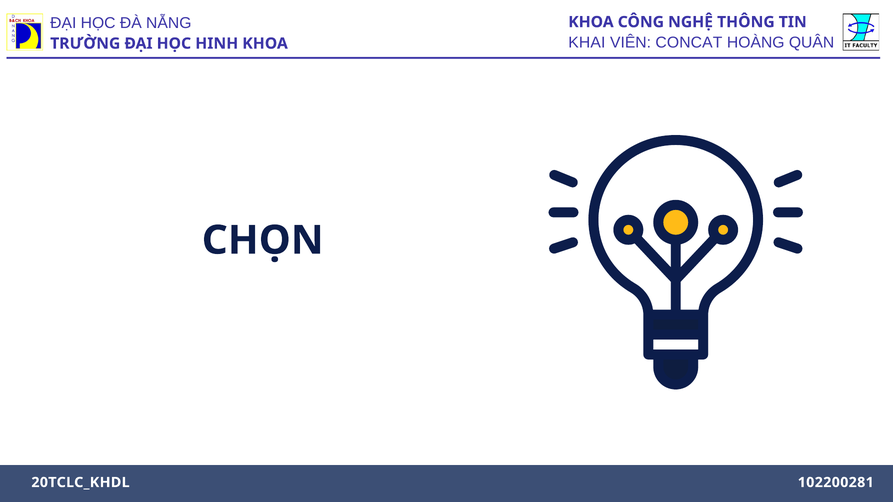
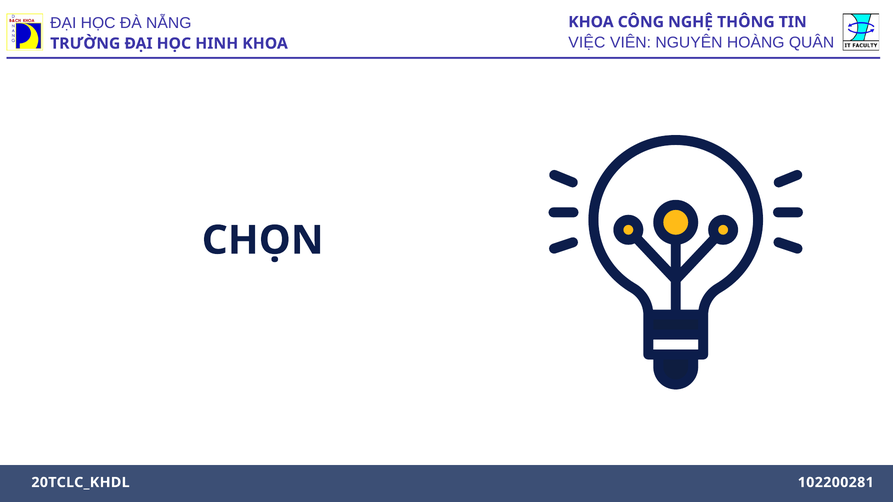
KHAI: KHAI -> VIỆC
CONCAT: CONCAT -> NGUYÊN
